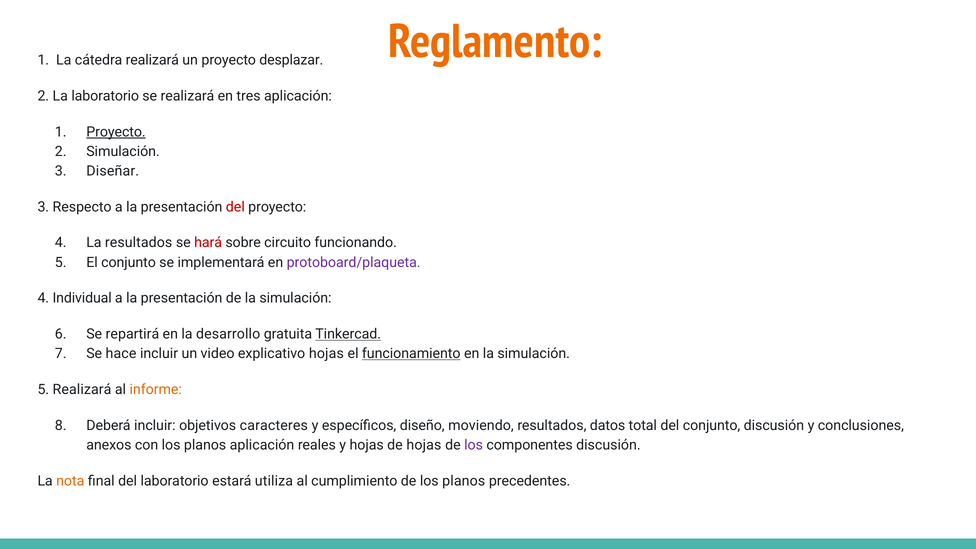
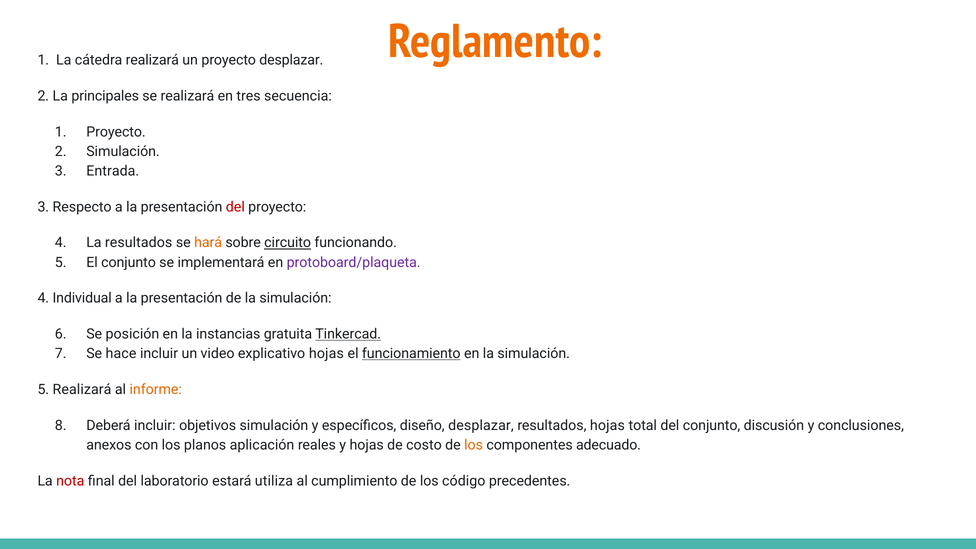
La laboratorio: laboratorio -> principales
tres aplicación: aplicación -> secuencia
Proyecto at (116, 132) underline: present -> none
Diseñar: Diseñar -> Entrada
hará colour: red -> orange
circuito underline: none -> present
repartirá: repartirá -> posición
desarrollo: desarrollo -> instancias
objetivos caracteres: caracteres -> simulación
diseño moviendo: moviendo -> desplazar
resultados datos: datos -> hojas
de hojas: hojas -> costo
los at (474, 445) colour: purple -> orange
componentes discusión: discusión -> adecuado
nota colour: orange -> red
de los planos: planos -> código
